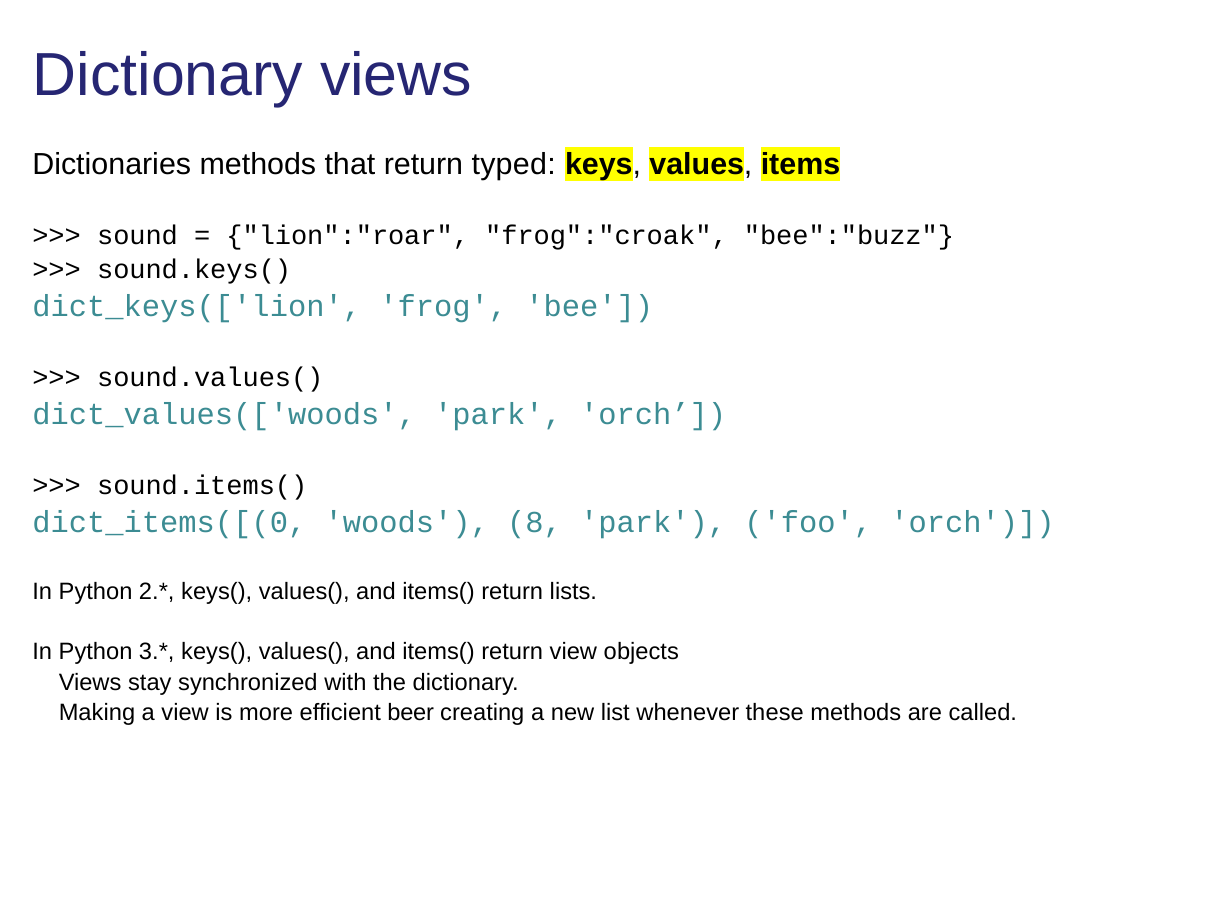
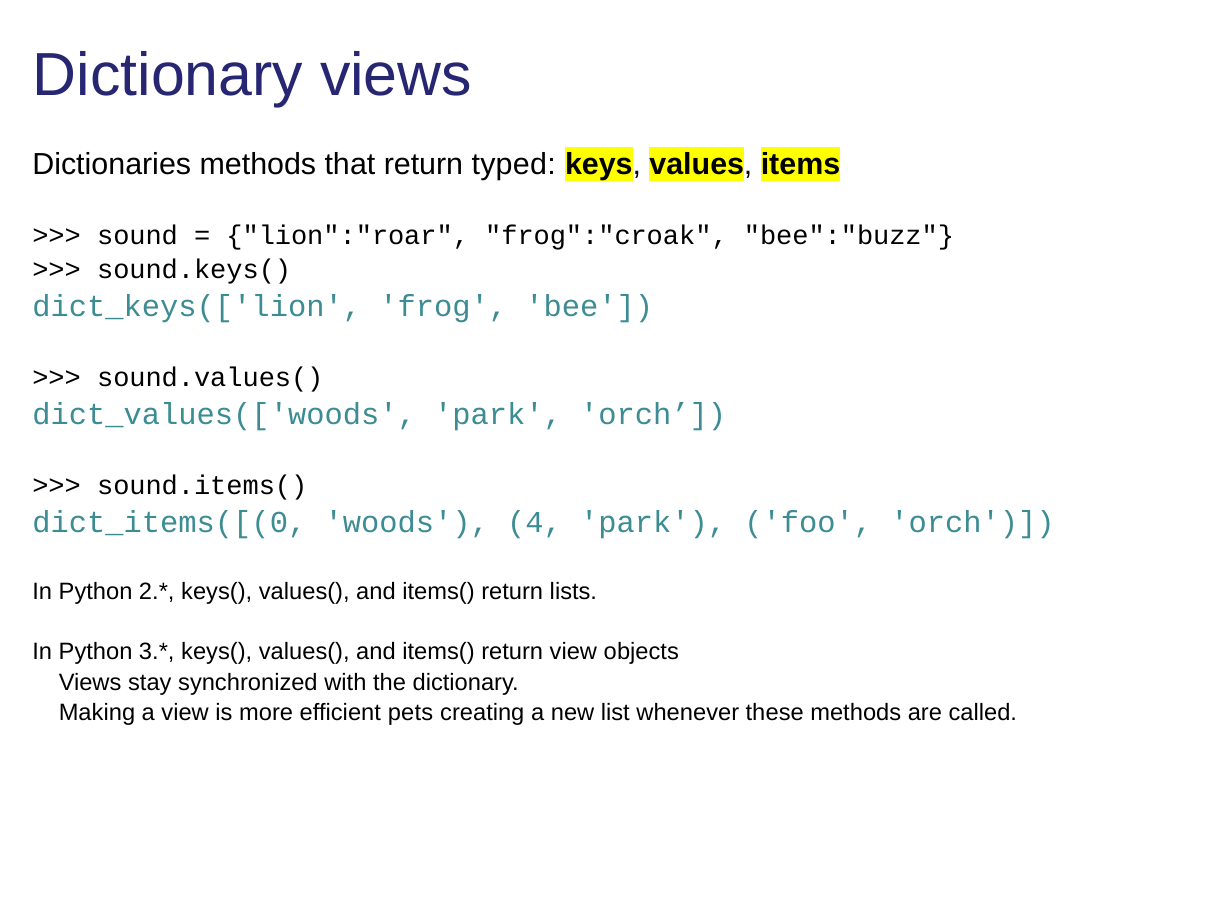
8: 8 -> 4
beer: beer -> pets
